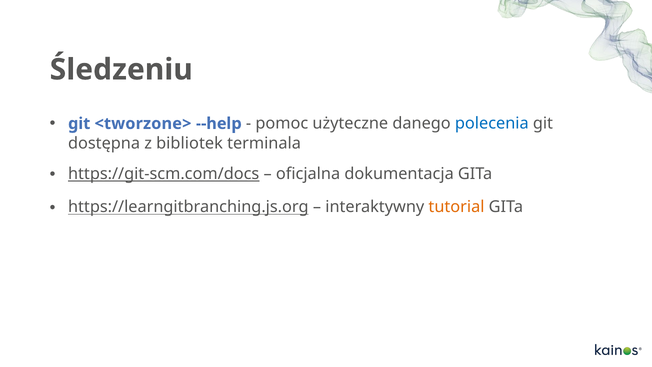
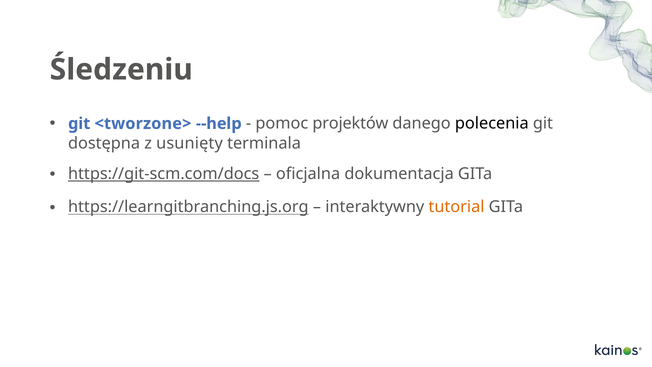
użyteczne: użyteczne -> projektów
polecenia colour: blue -> black
bibliotek: bibliotek -> usunięty
